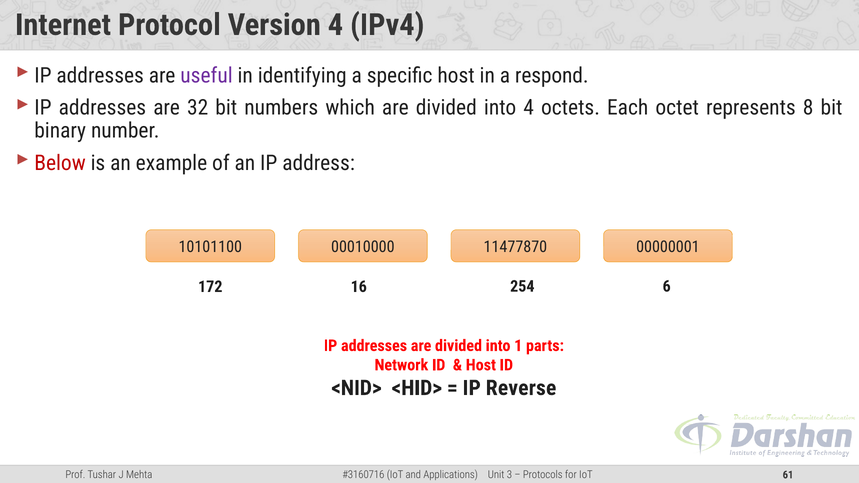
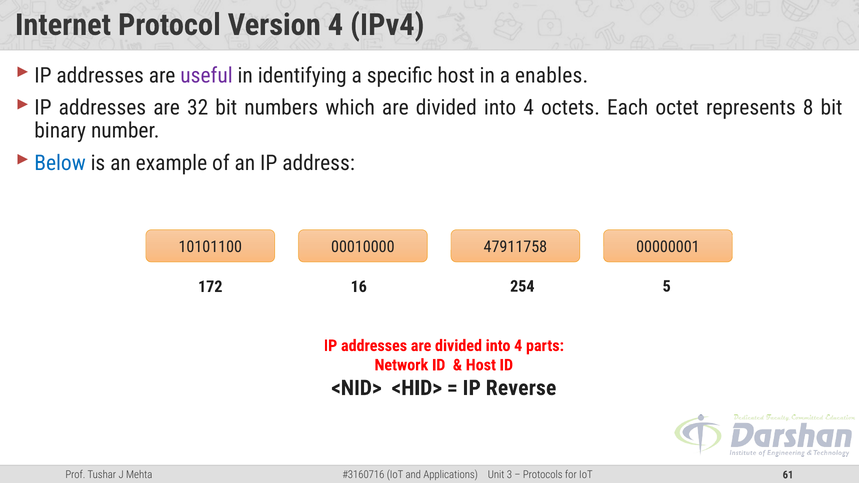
respond: respond -> enables
Below colour: red -> blue
11477870: 11477870 -> 47911758
6: 6 -> 5
1 at (518, 346): 1 -> 4
